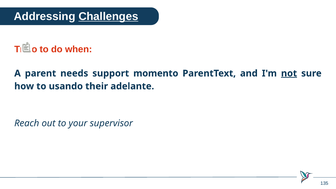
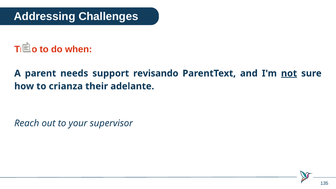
Challenges underline: present -> none
momento: momento -> revisando
usando: usando -> crianza
